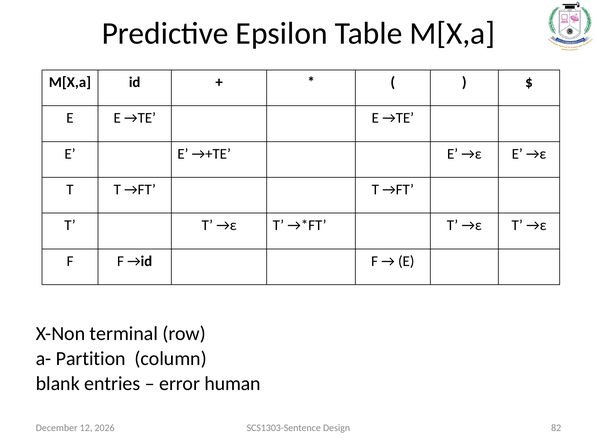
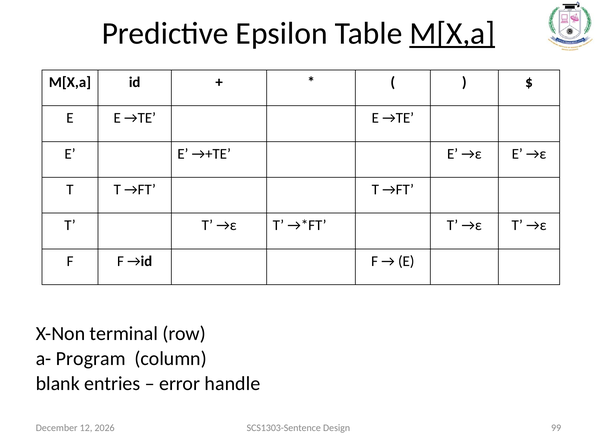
M[X,a at (452, 33) underline: none -> present
Partition: Partition -> Program
human: human -> handle
82: 82 -> 99
